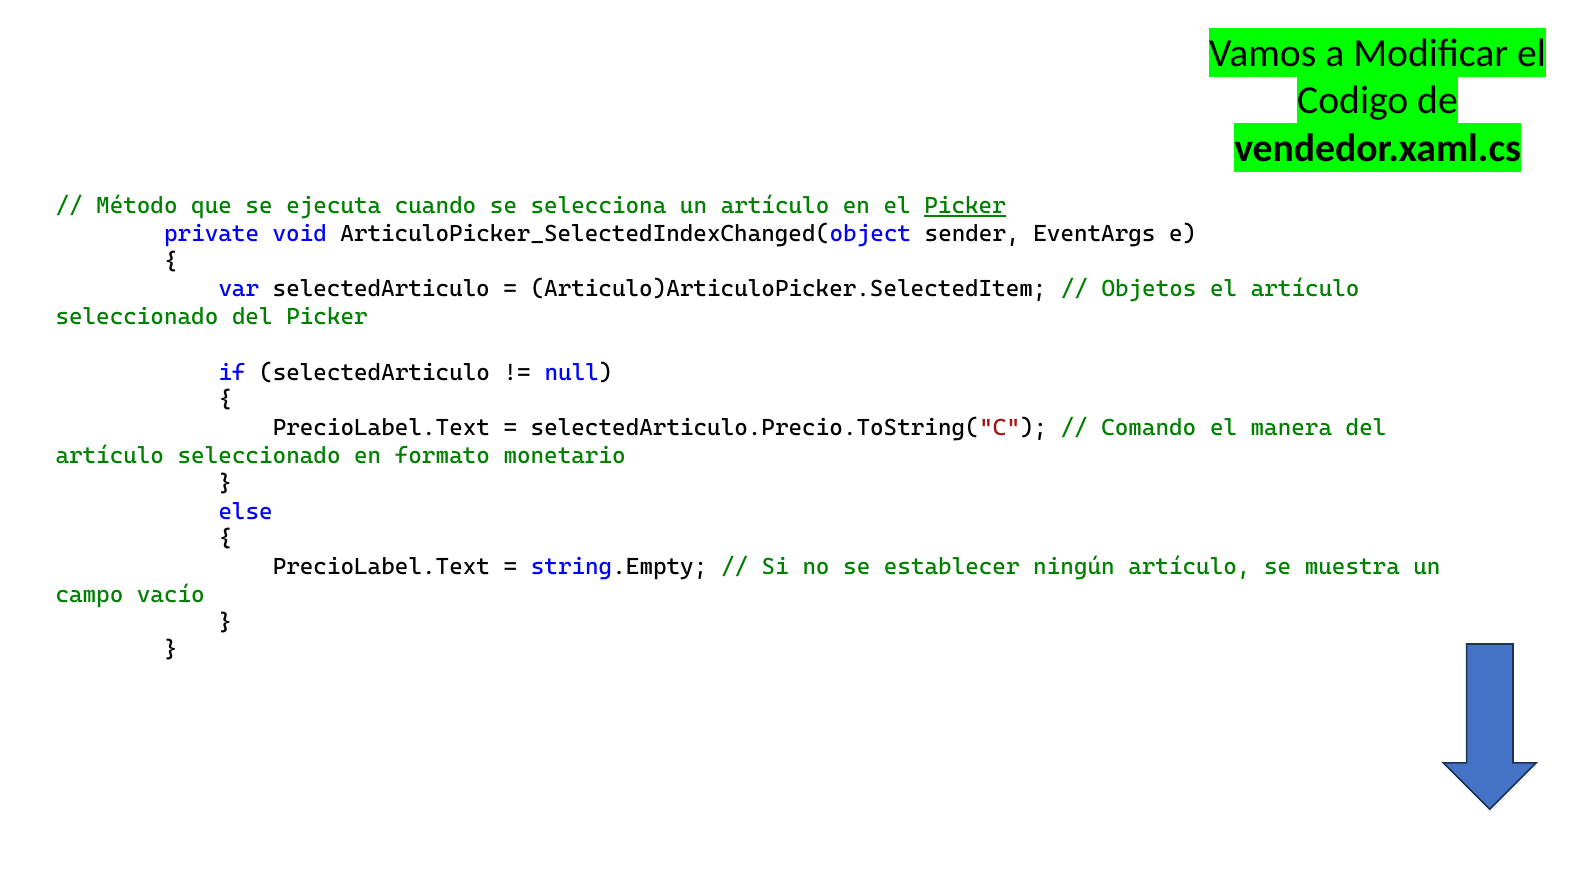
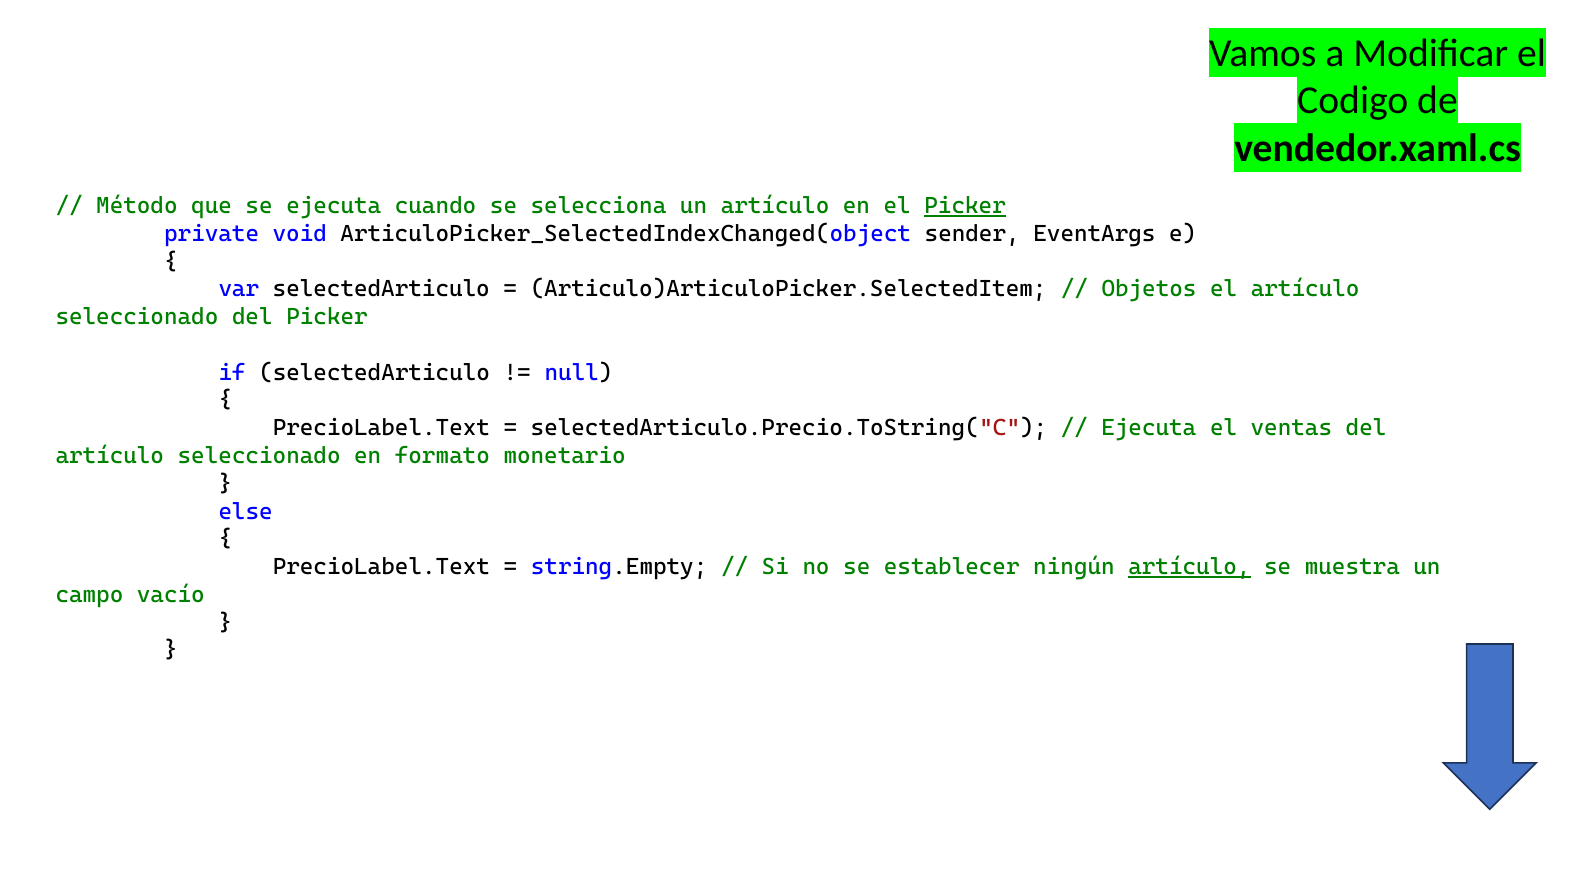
Comando at (1149, 428): Comando -> Ejecuta
manera: manera -> ventas
artículo at (1189, 567) underline: none -> present
